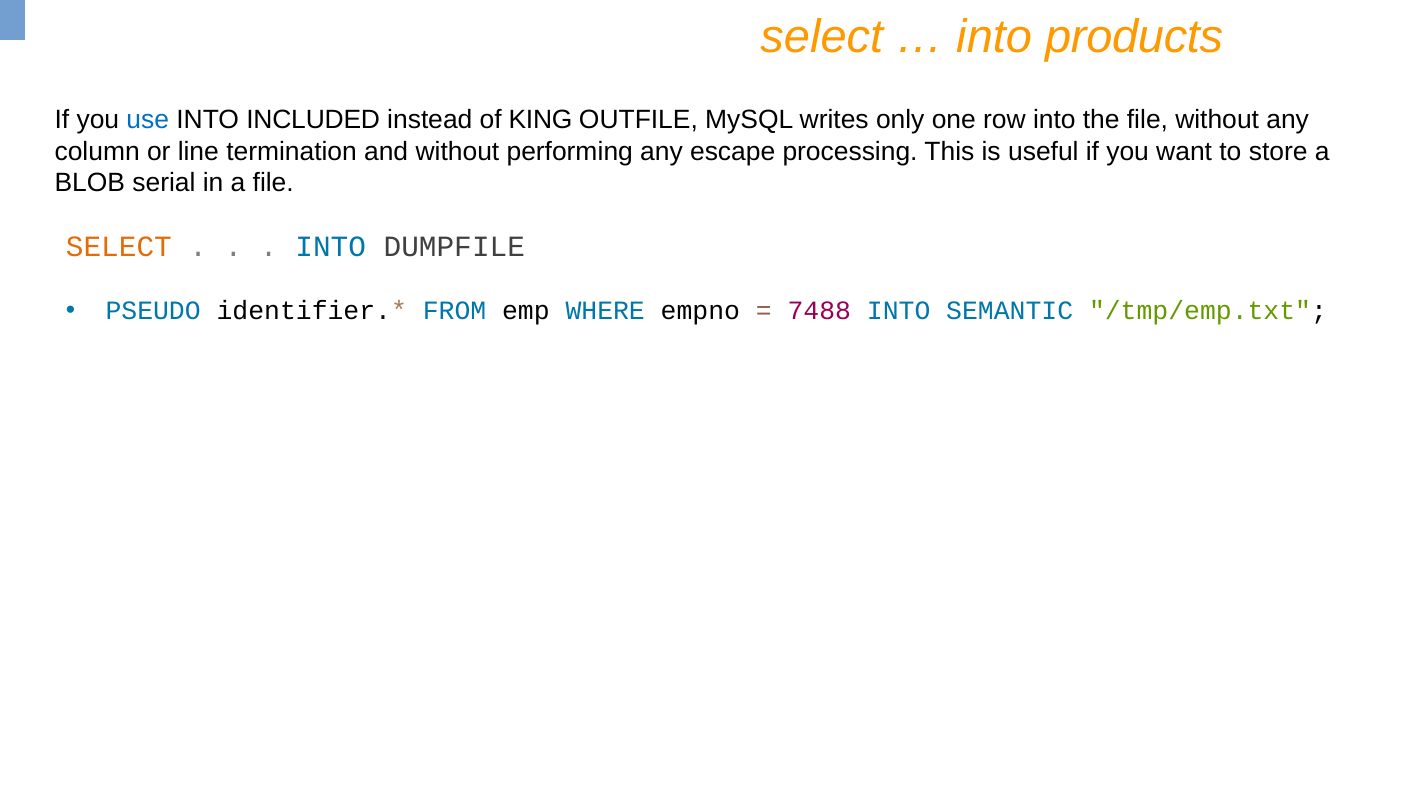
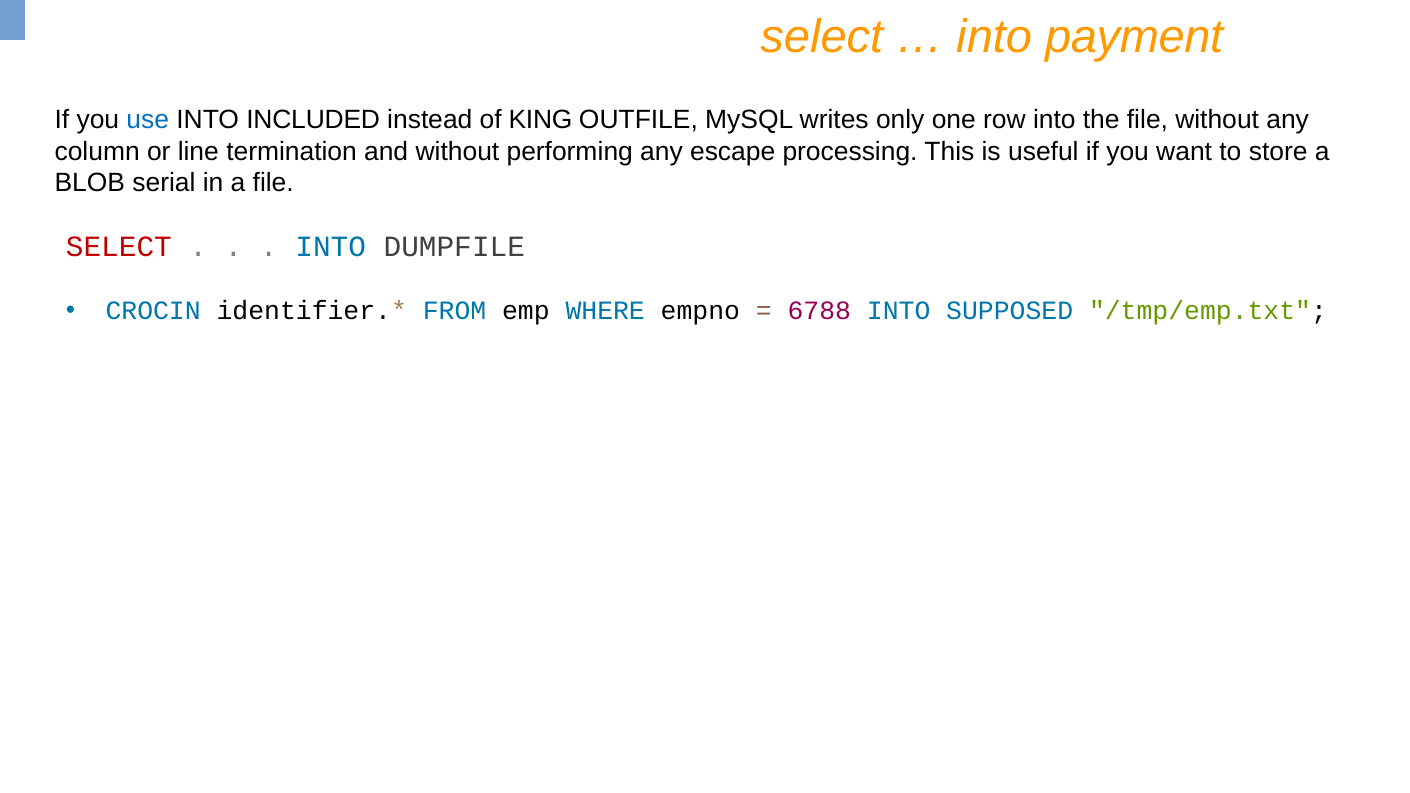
products: products -> payment
SELECT at (119, 247) colour: orange -> red
PSEUDO: PSEUDO -> CROCIN
7488: 7488 -> 6788
SEMANTIC: SEMANTIC -> SUPPOSED
